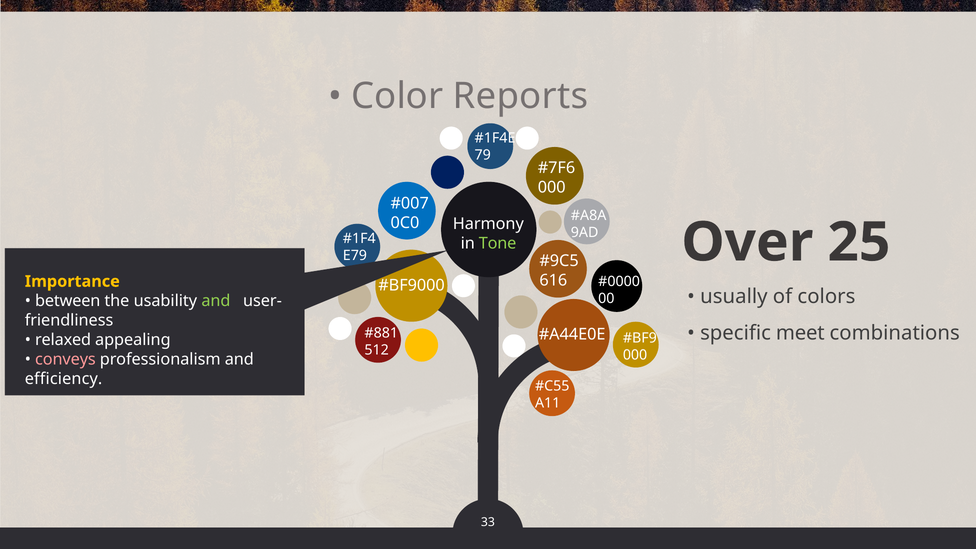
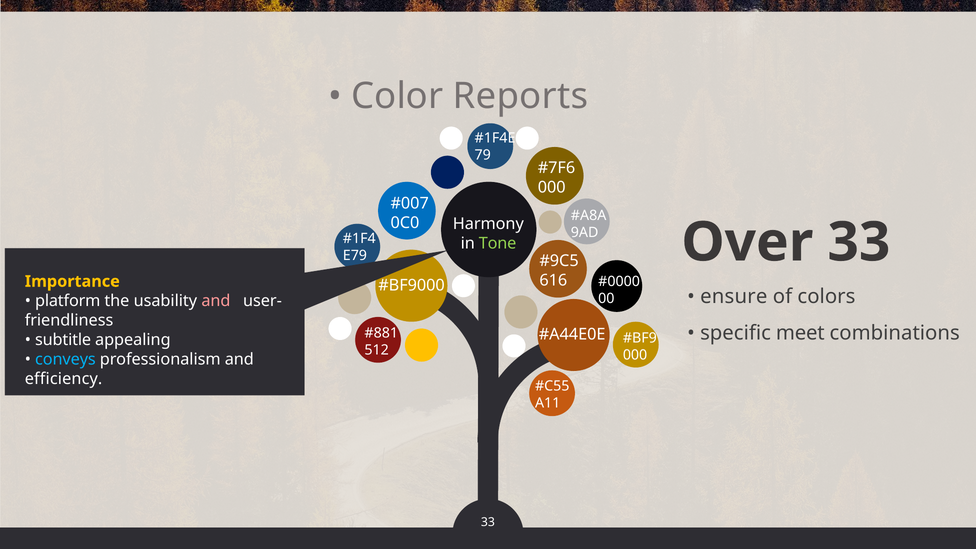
Over 25: 25 -> 33
usually: usually -> ensure
between: between -> platform
and at (216, 301) colour: light green -> pink
relaxed: relaxed -> subtitle
conveys colour: pink -> light blue
